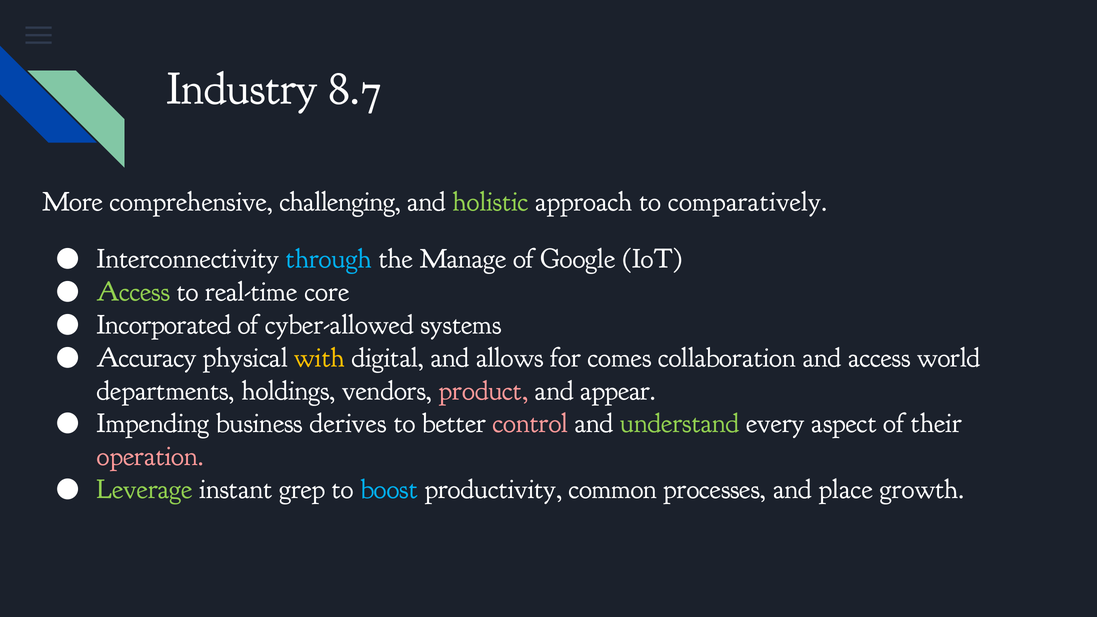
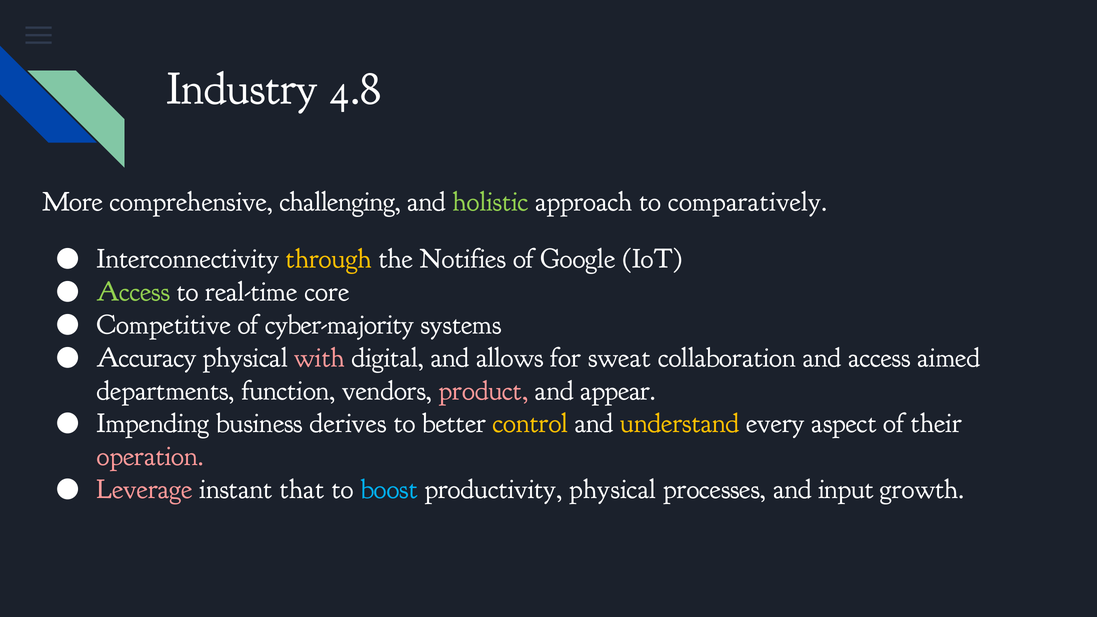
8.7: 8.7 -> 4.8
through colour: light blue -> yellow
Manage: Manage -> Notifies
Incorporated: Incorporated -> Competitive
cyber-allowed: cyber-allowed -> cyber-majority
with colour: yellow -> pink
comes: comes -> sweat
world: world -> aimed
holdings: holdings -> function
control colour: pink -> yellow
understand colour: light green -> yellow
Leverage colour: light green -> pink
grep: grep -> that
productivity common: common -> physical
place: place -> input
